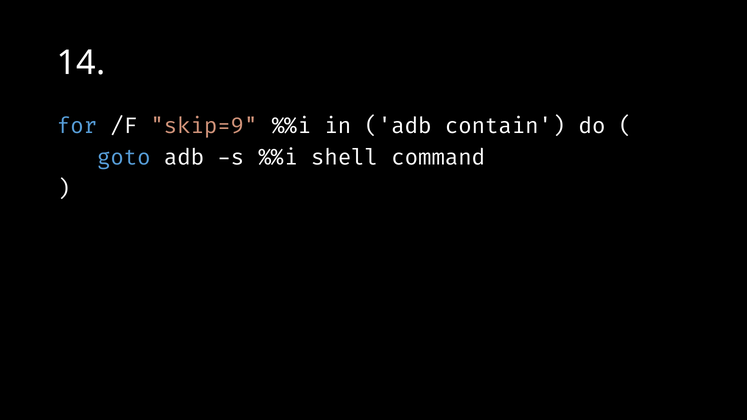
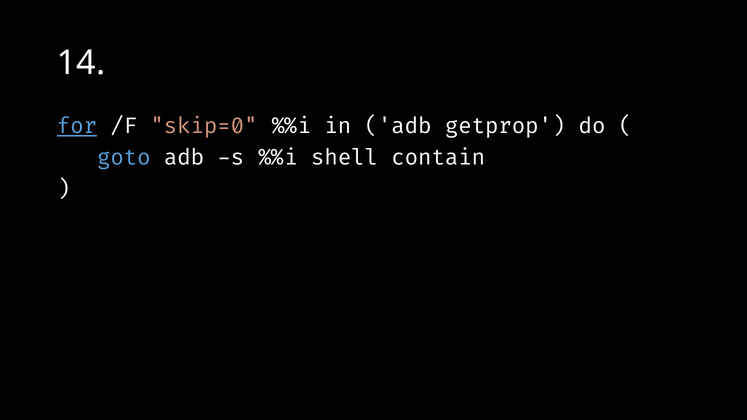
for underline: none -> present
skip=9: skip=9 -> skip=0
contain: contain -> getprop
command: command -> contain
